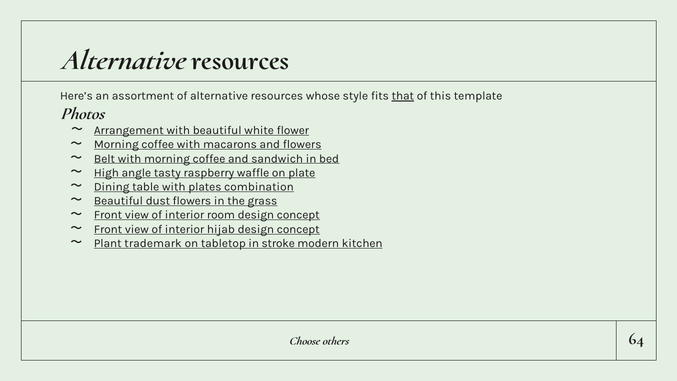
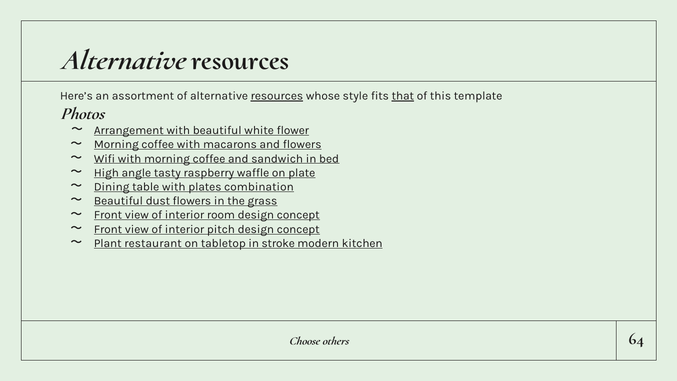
resources at (277, 96) underline: none -> present
Belt: Belt -> Wifi
hijab: hijab -> pitch
trademark: trademark -> restaurant
